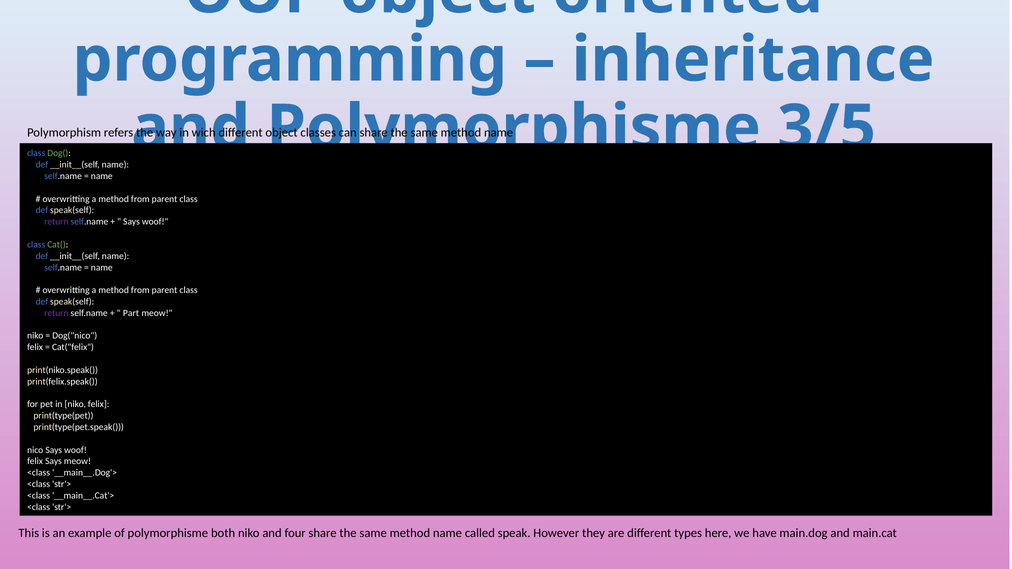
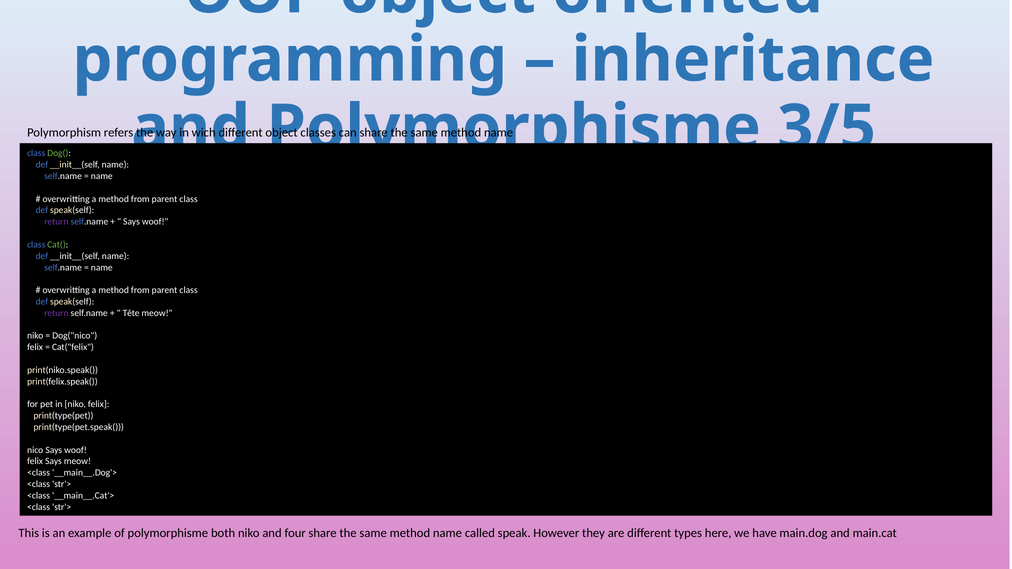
Part: Part -> Tête
